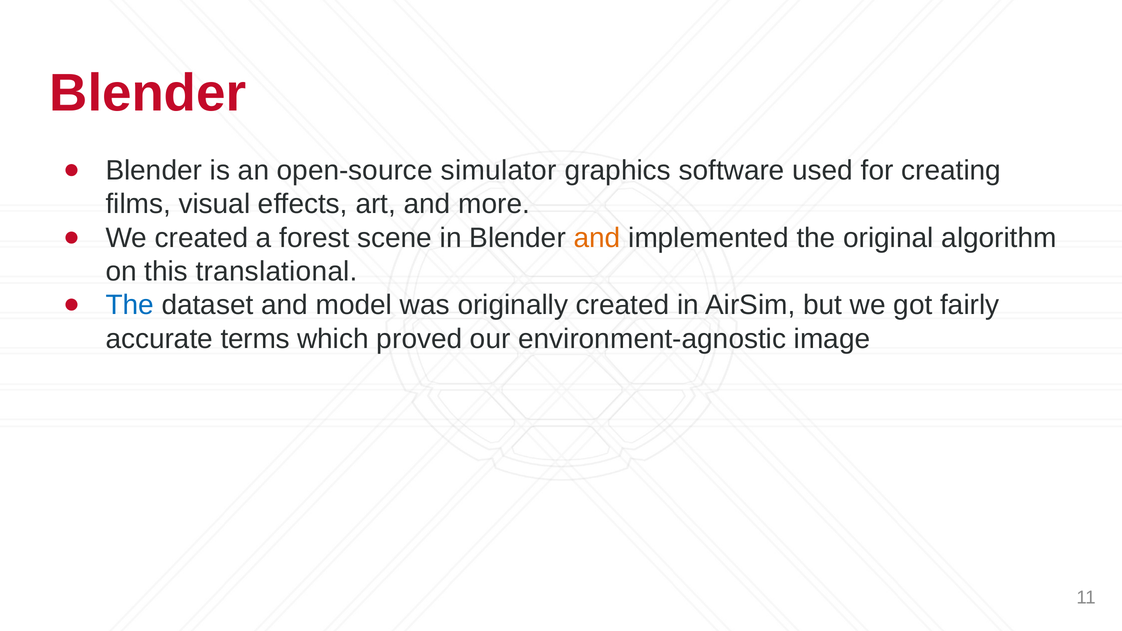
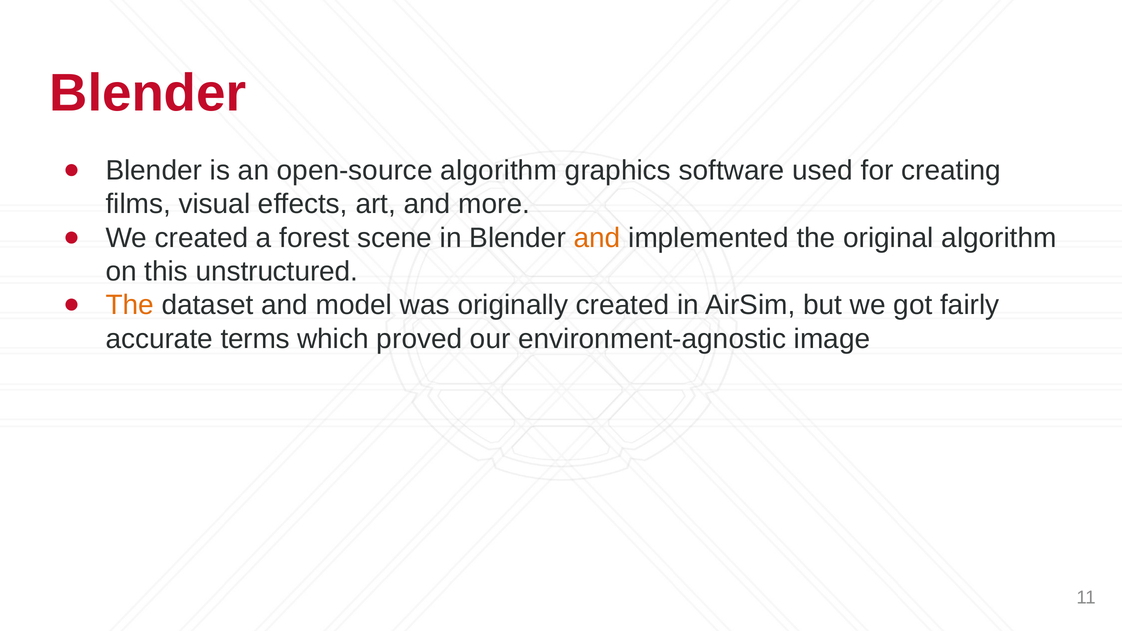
open-source simulator: simulator -> algorithm
translational: translational -> unstructured
The at (130, 305) colour: blue -> orange
